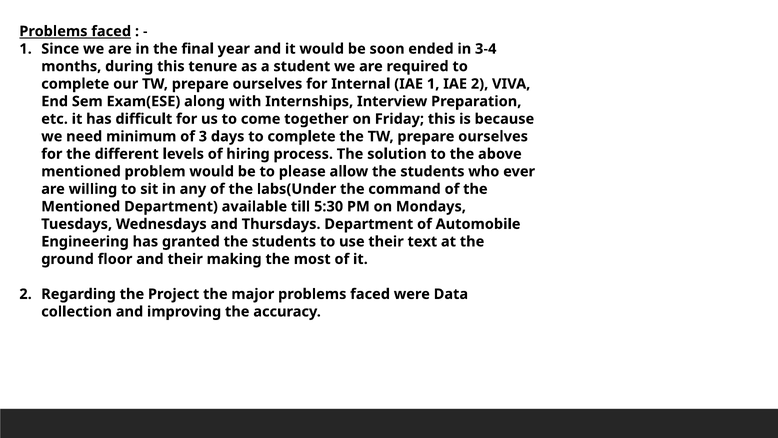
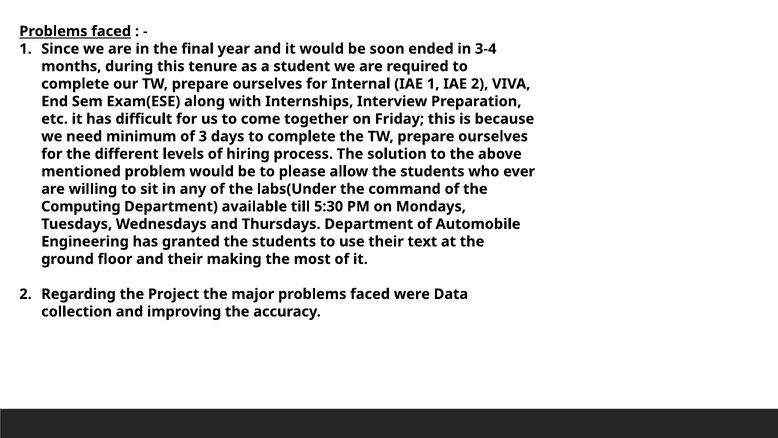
Mentioned at (81, 206): Mentioned -> Computing
